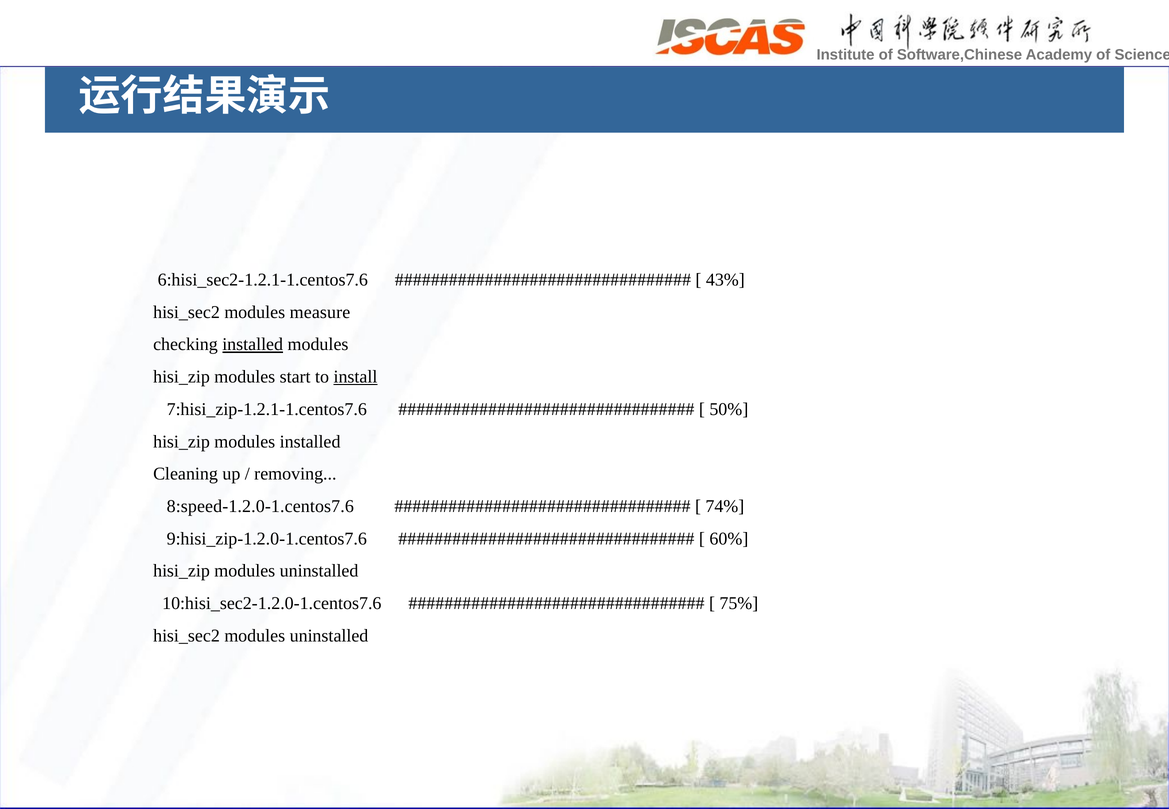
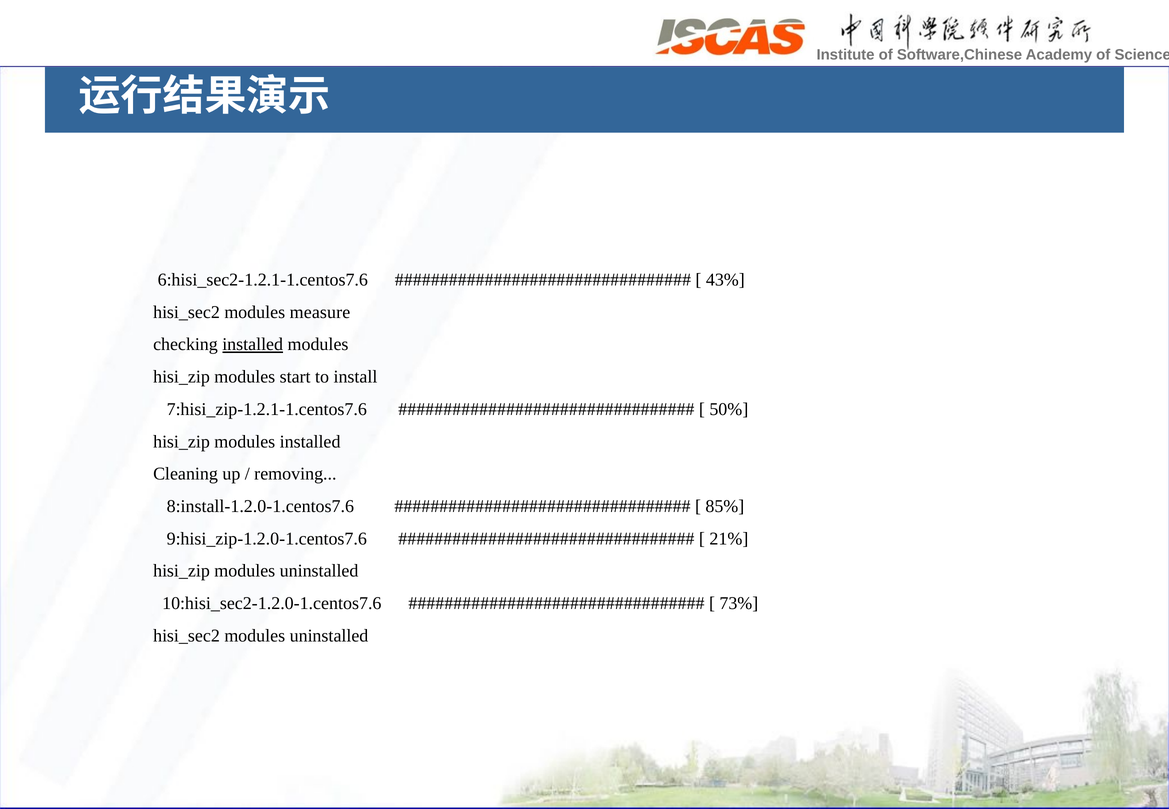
install underline: present -> none
8:speed-1.2.0-1.centos7.6: 8:speed-1.2.0-1.centos7.6 -> 8:install-1.2.0-1.centos7.6
74%: 74% -> 85%
60%: 60% -> 21%
75%: 75% -> 73%
